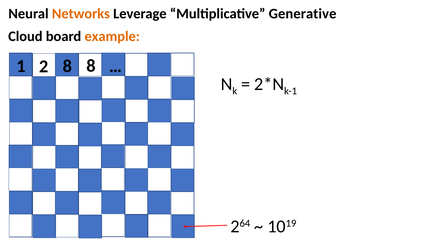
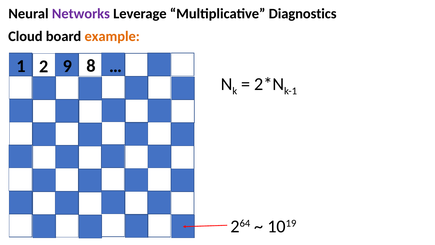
Networks colour: orange -> purple
Generative: Generative -> Diagnostics
2 8: 8 -> 9
